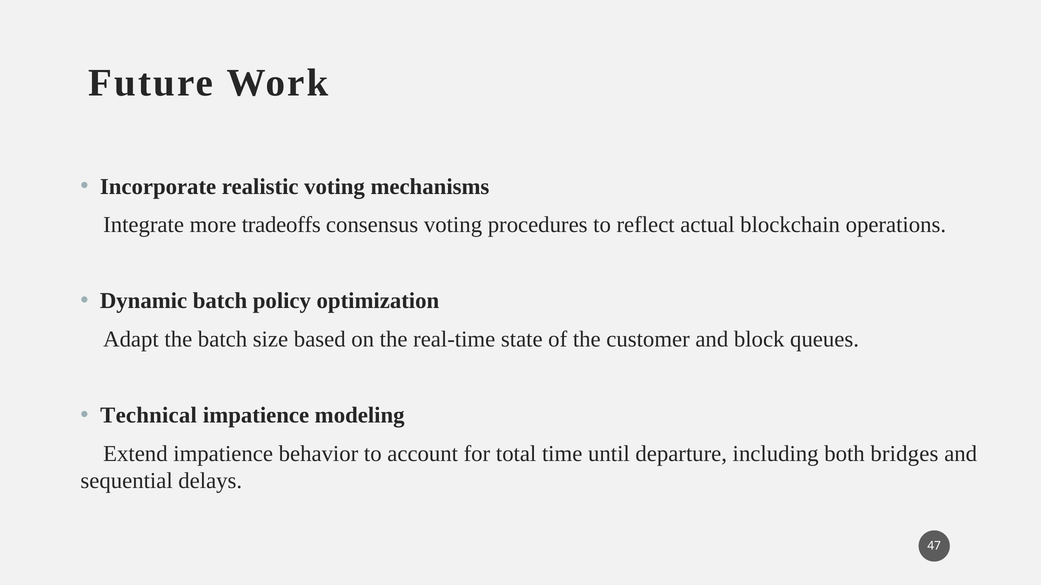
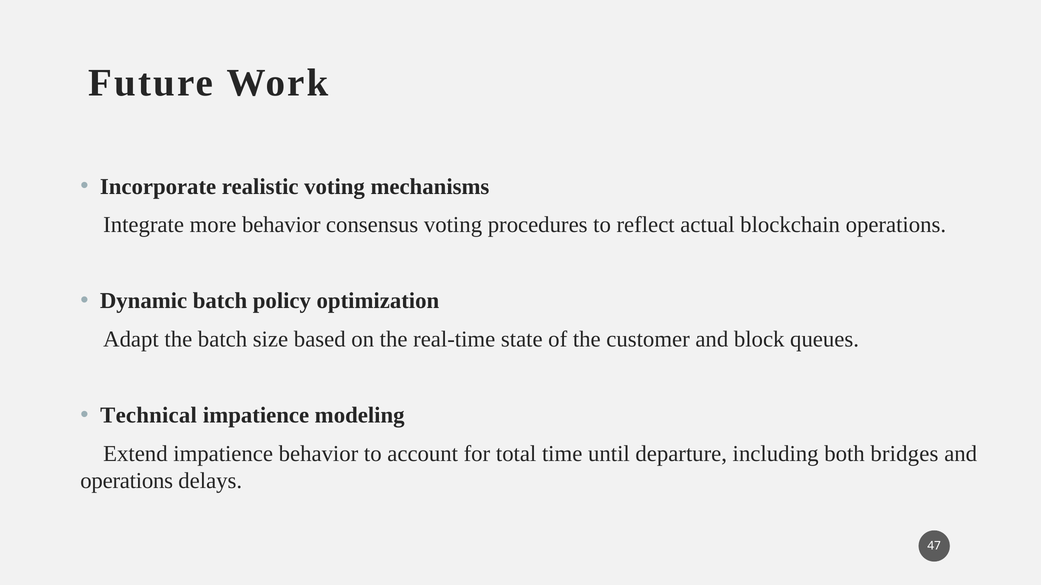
more tradeoffs: tradeoffs -> behavior
sequential at (127, 481): sequential -> operations
